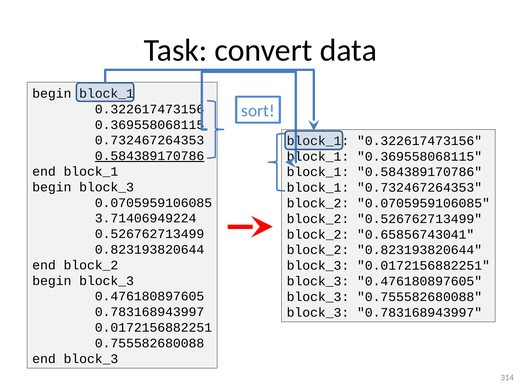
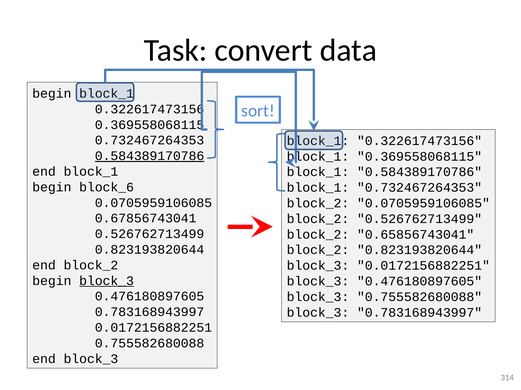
block_3 at (107, 188): block_3 -> block_6
3.71406949224: 3.71406949224 -> 0.67856743041
block_3 at (107, 281) underline: none -> present
